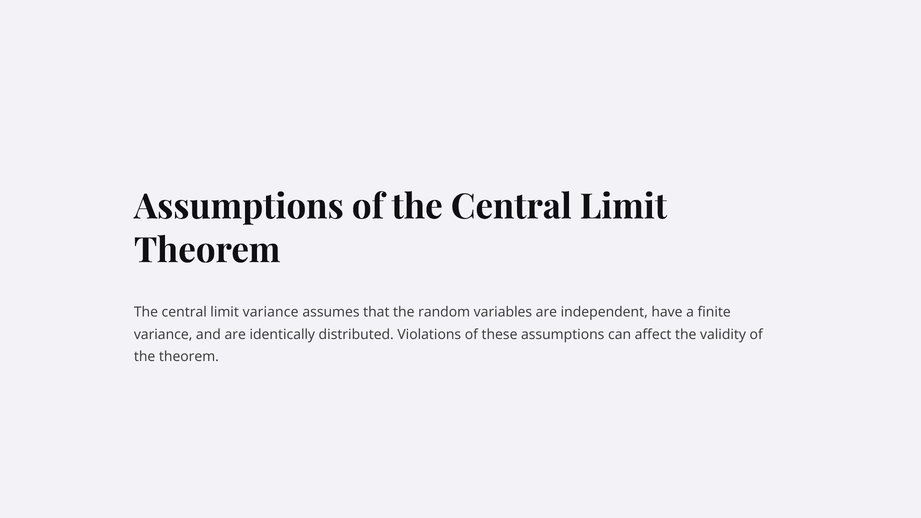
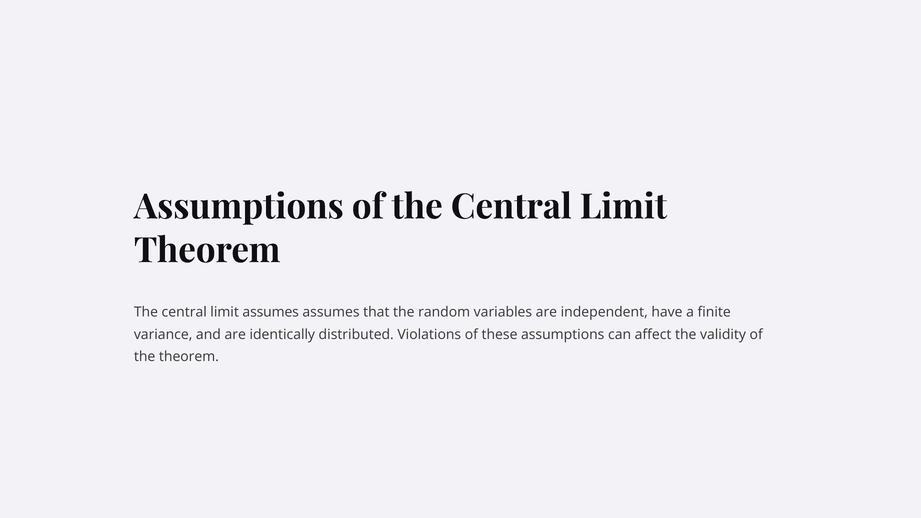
limit variance: variance -> assumes
